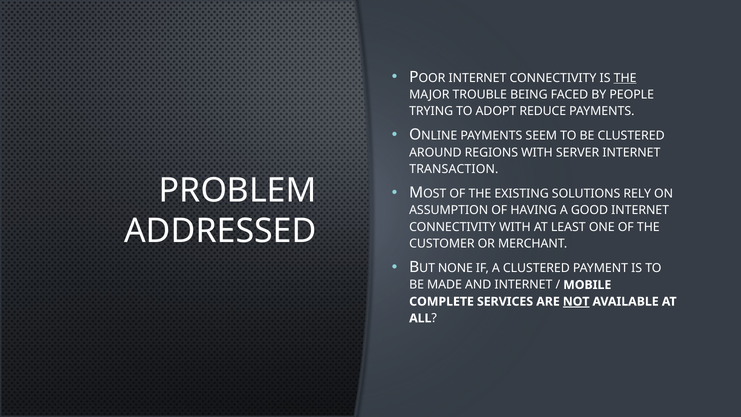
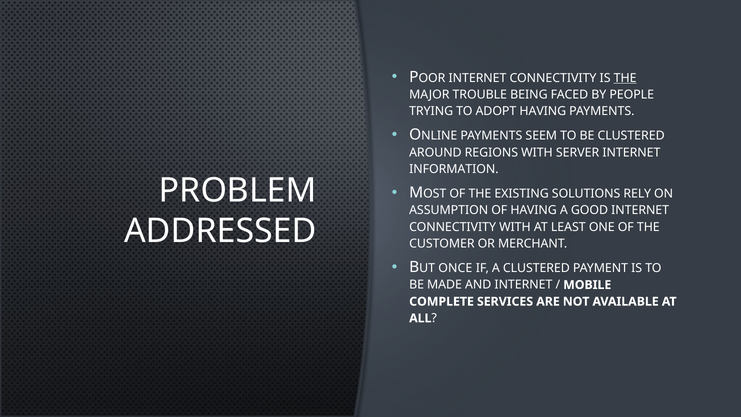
ADOPT REDUCE: REDUCE -> HAVING
TRANSACTION: TRANSACTION -> INFORMATION
NONE: NONE -> ONCE
NOT underline: present -> none
